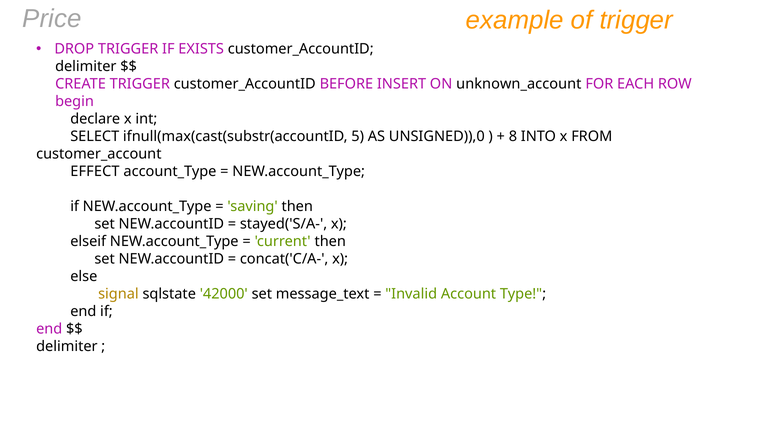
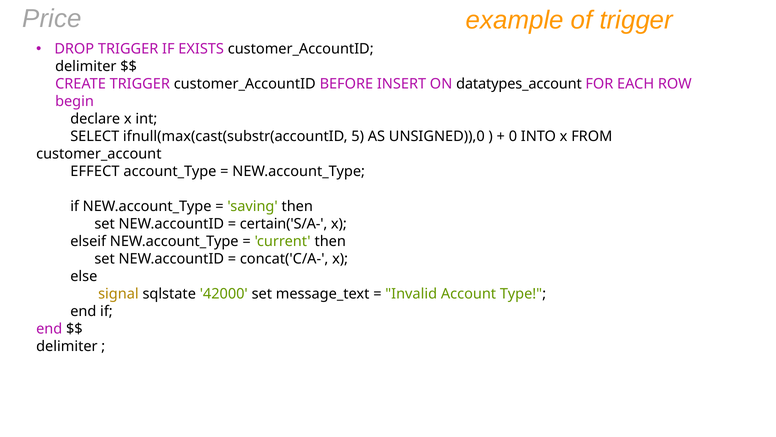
unknown_account: unknown_account -> datatypes_account
8: 8 -> 0
stayed('S/A-: stayed('S/A- -> certain('S/A-
